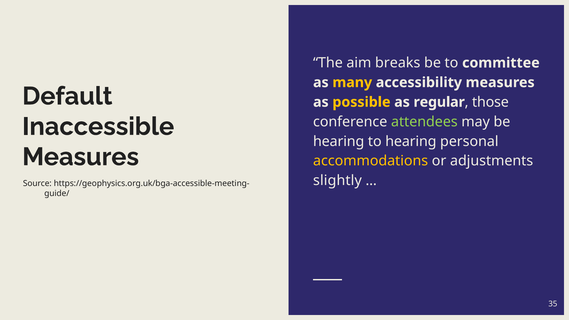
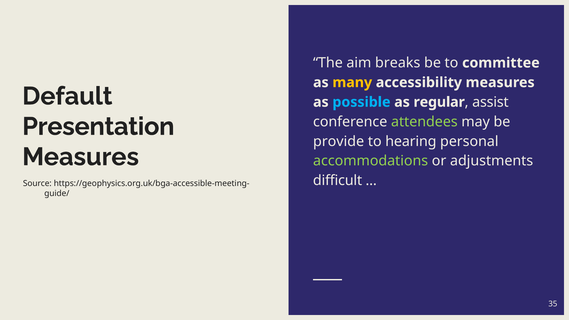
possible colour: yellow -> light blue
those: those -> assist
Inaccessible: Inaccessible -> Presentation
hearing at (339, 141): hearing -> provide
accommodations colour: yellow -> light green
slightly: slightly -> difficult
